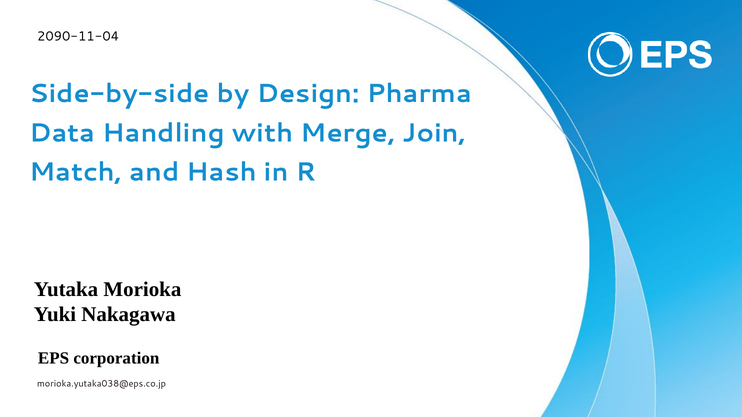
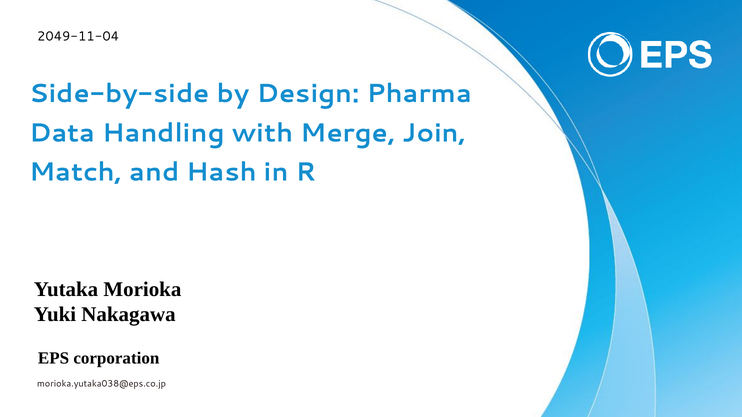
2090-11-04: 2090-11-04 -> 2049-11-04
